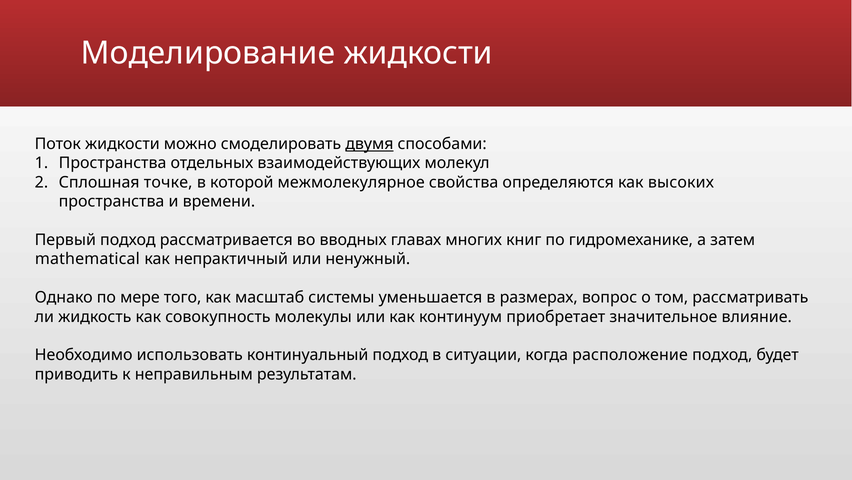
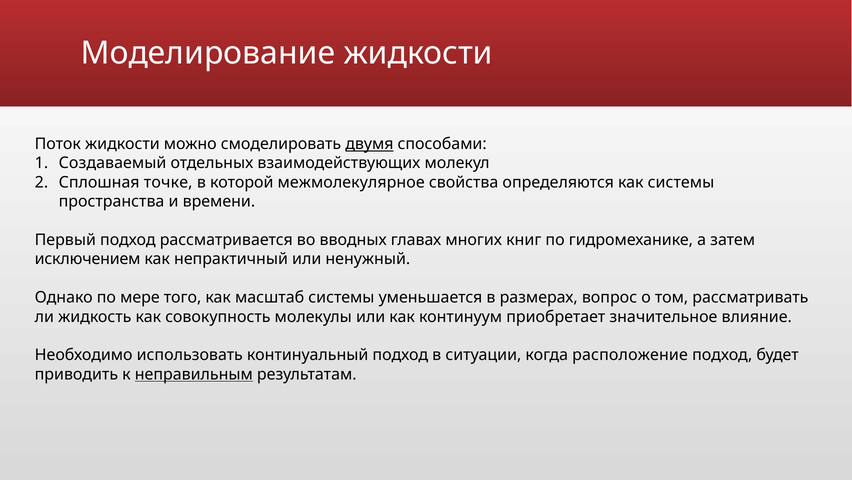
Пространства at (113, 163): Пространства -> Создаваемый
как высоких: высоких -> системы
mathematical: mathematical -> исключением
неправильным underline: none -> present
